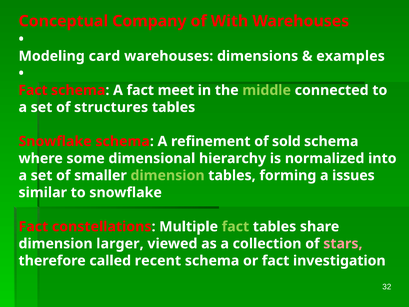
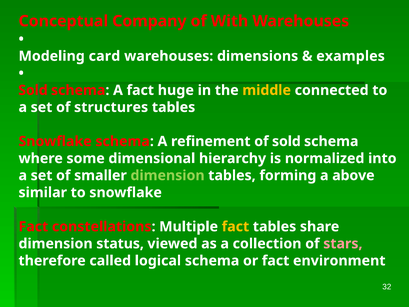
Fact at (33, 90): Fact -> Sold
meet: meet -> huge
middle colour: light green -> yellow
issues: issues -> above
fact at (235, 226) colour: light green -> yellow
larger: larger -> status
recent: recent -> logical
investigation: investigation -> environment
